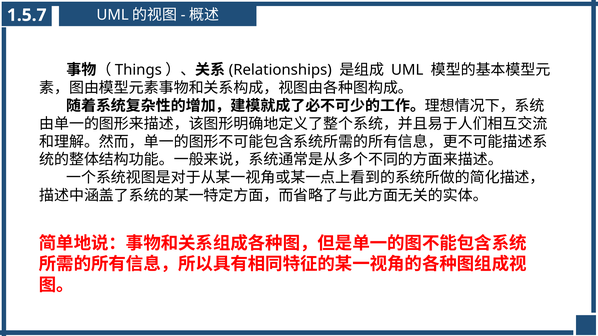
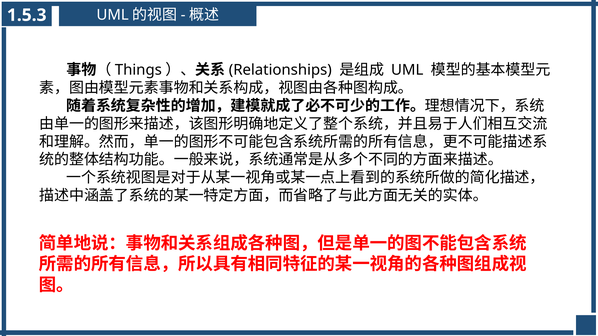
1.5.7: 1.5.7 -> 1.5.3
